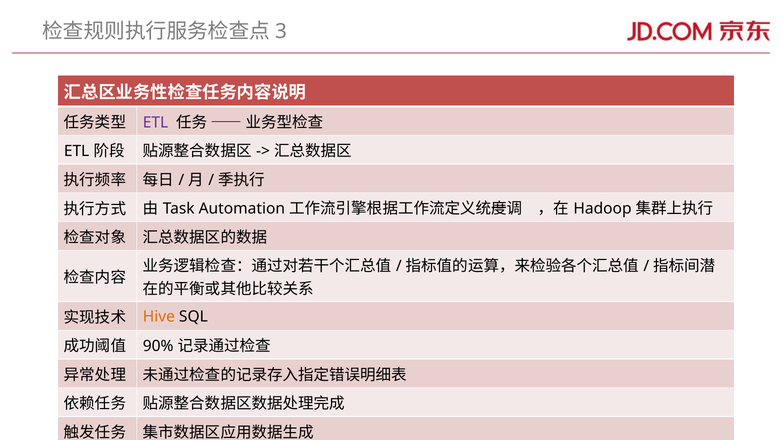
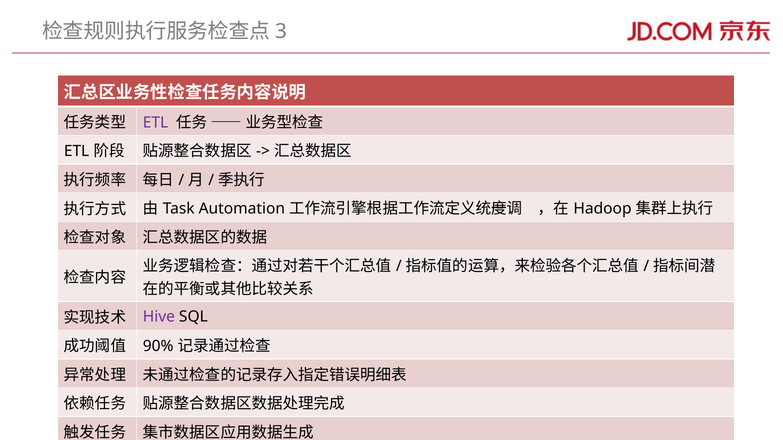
Hive colour: orange -> purple
